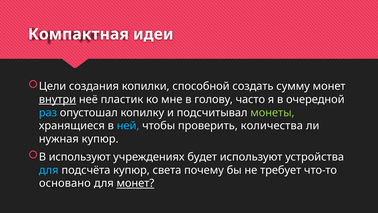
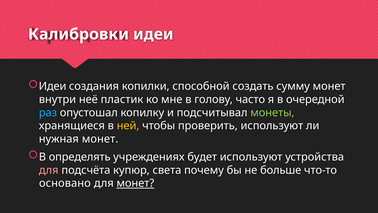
Компактная: Компактная -> Калибровки
Цели at (53, 86): Цели -> Идеи
внутри underline: present -> none
ней colour: light blue -> yellow
проверить количества: количества -> используют
нужная купюр: купюр -> монет
В используют: используют -> определять
для at (49, 170) colour: light blue -> pink
требует: требует -> больше
